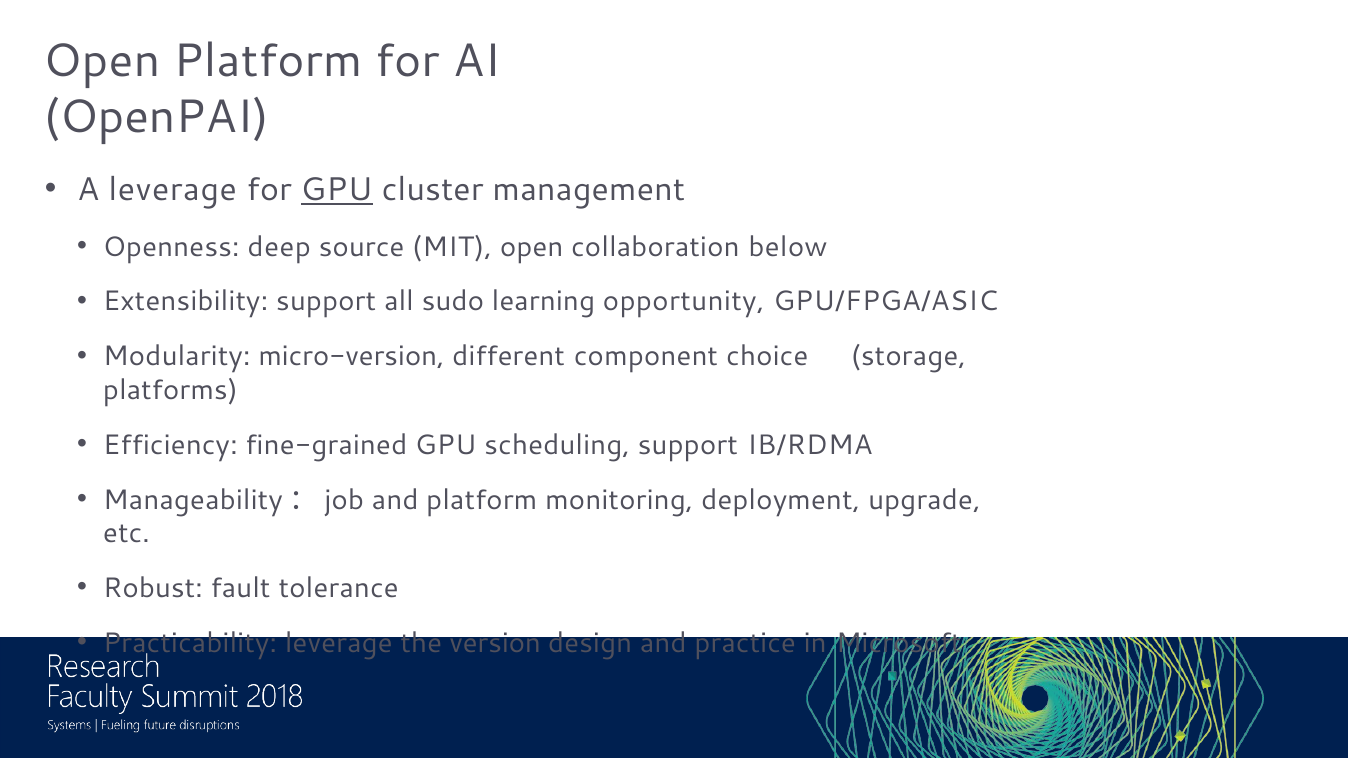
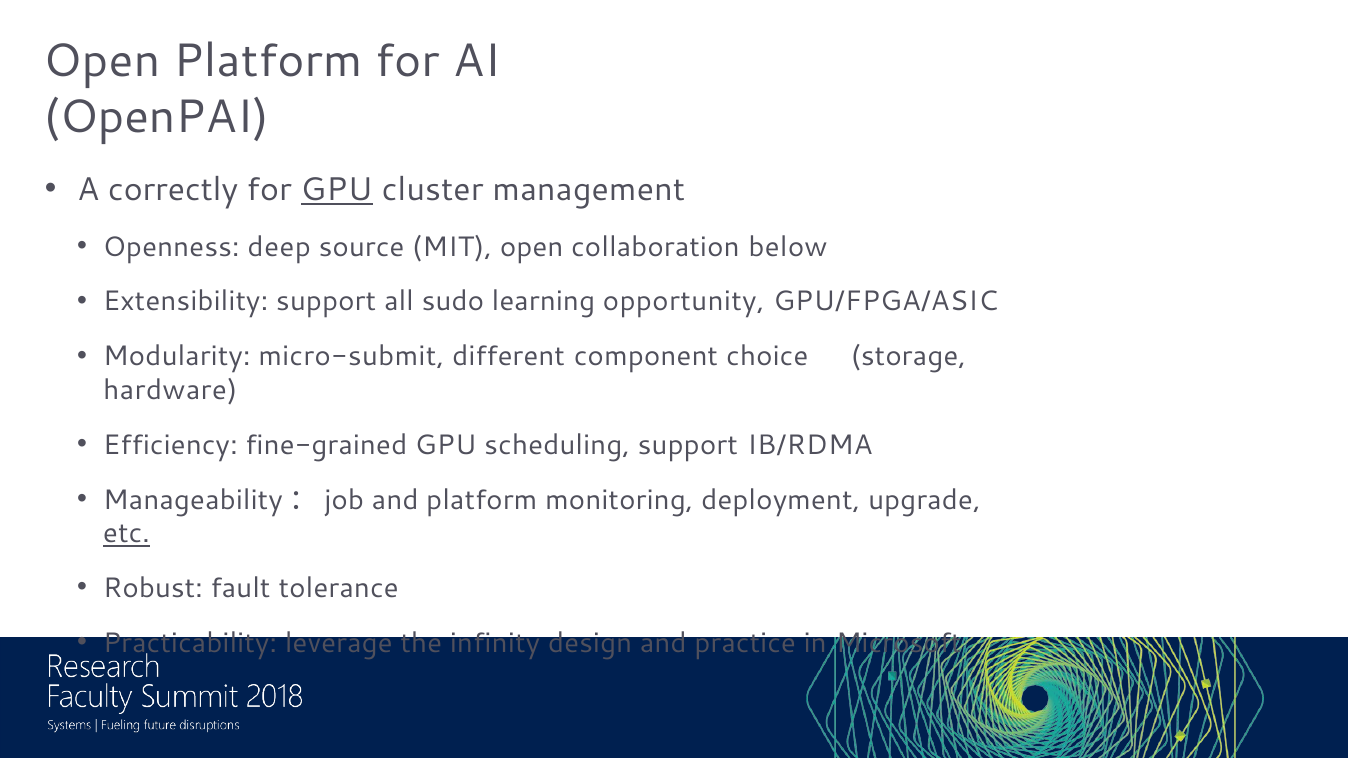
A leverage: leverage -> correctly
micro-version: micro-version -> micro-submit
platforms: platforms -> hardware
etc underline: none -> present
version: version -> infinity
